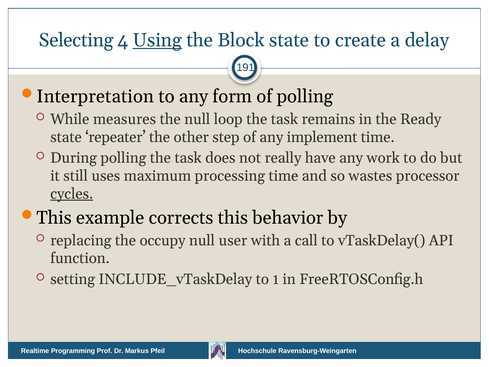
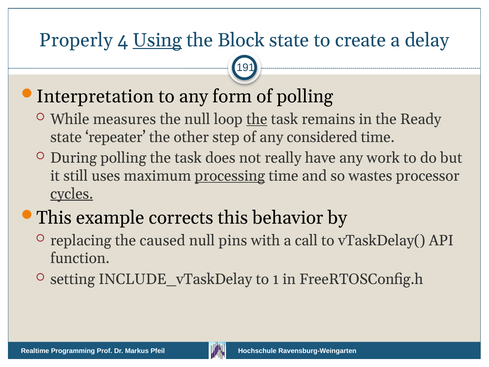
Selecting: Selecting -> Properly
the at (257, 119) underline: none -> present
implement: implement -> considered
processing underline: none -> present
occupy: occupy -> caused
user: user -> pins
